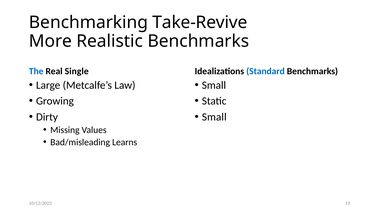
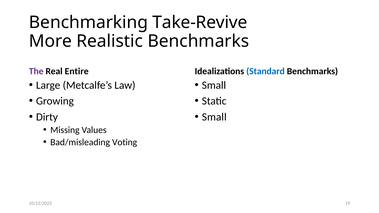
The colour: blue -> purple
Single: Single -> Entire
Learns: Learns -> Voting
